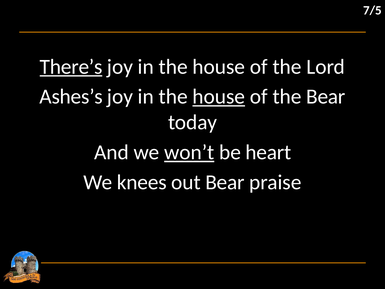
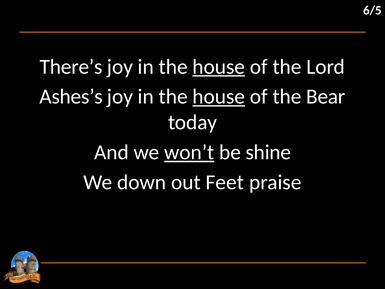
7/5: 7/5 -> 6/5
There’s underline: present -> none
house at (219, 67) underline: none -> present
heart: heart -> shine
knees: knees -> down
out Bear: Bear -> Feet
